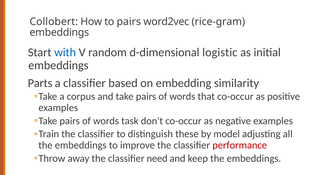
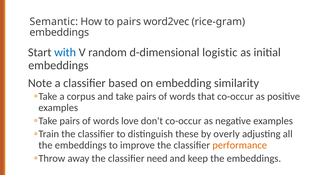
Collobert: Collobert -> Semantic
Parts: Parts -> Note
task: task -> love
model: model -> overly
performance colour: red -> orange
